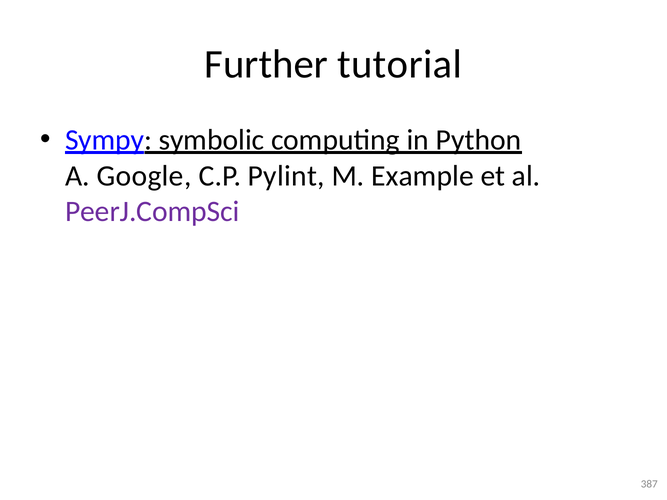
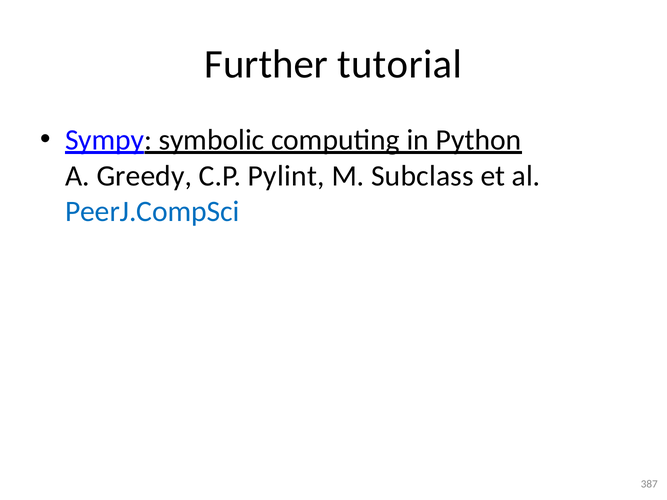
Google: Google -> Greedy
Example: Example -> Subclass
PeerJ.CompSci colour: purple -> blue
